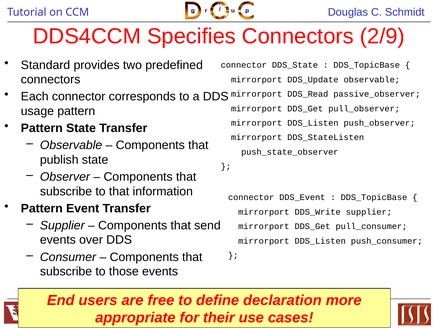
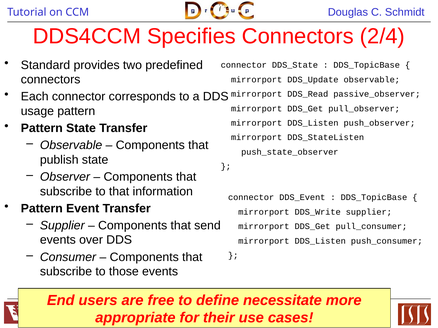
2/9: 2/9 -> 2/4
declaration: declaration -> necessitate
